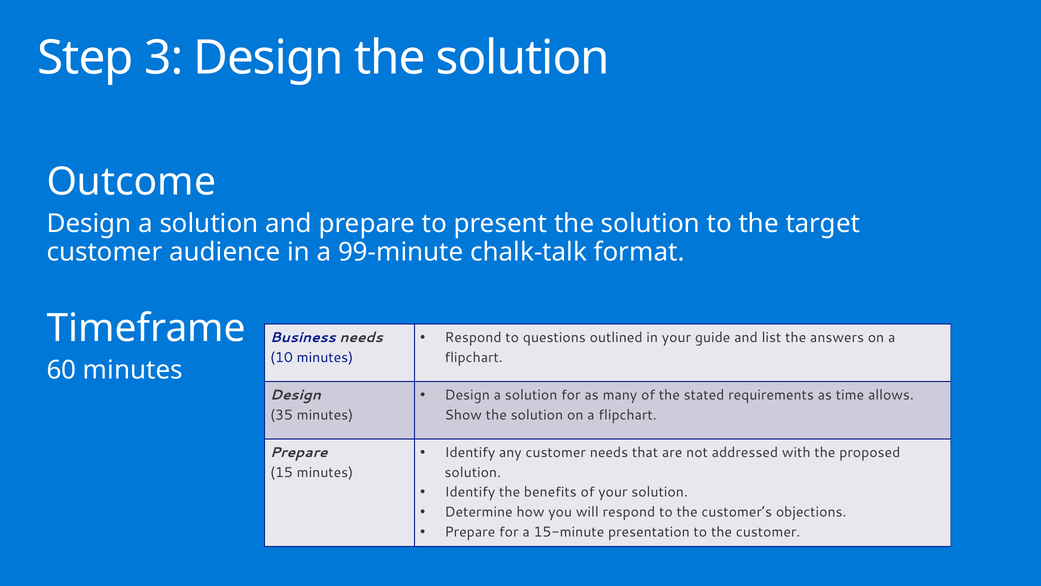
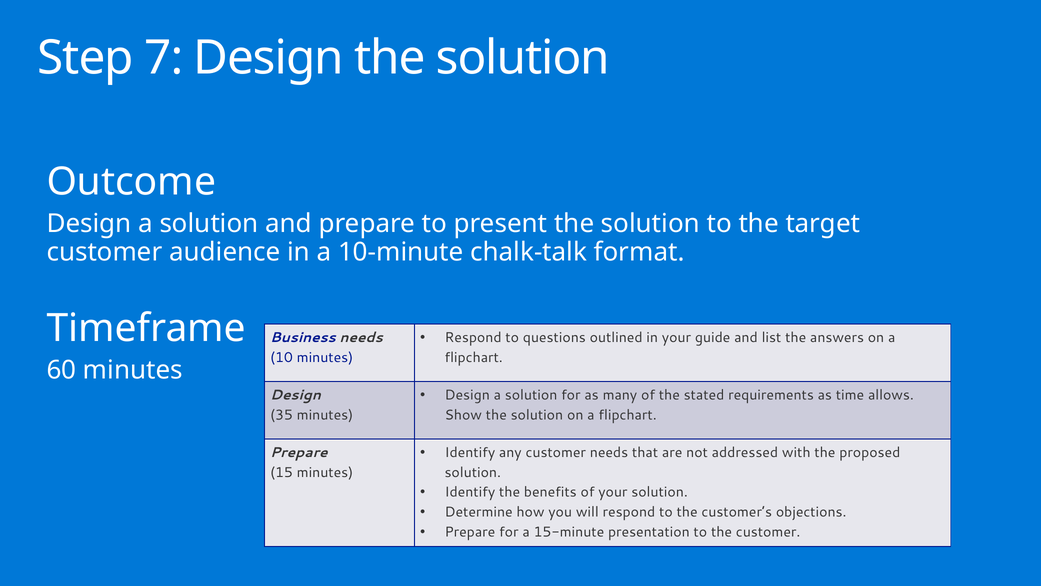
3: 3 -> 7
99-minute: 99-minute -> 10-minute
